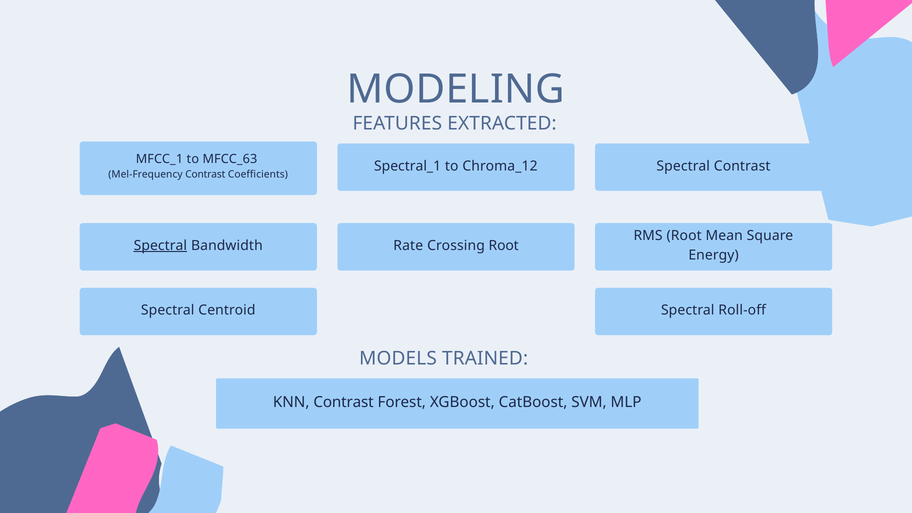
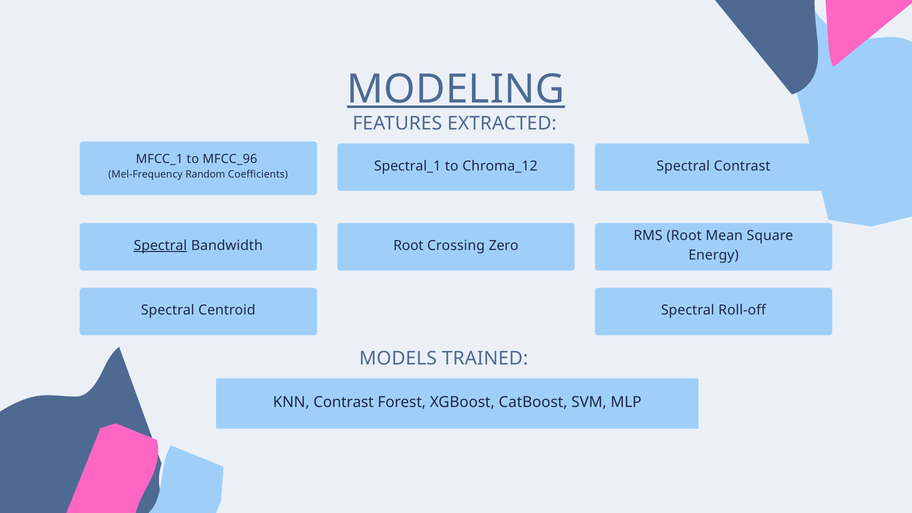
MODELING underline: none -> present
MFCC_63: MFCC_63 -> MFCC_96
Mel-Frequency Contrast: Contrast -> Random
Rate at (408, 246): Rate -> Root
Crossing Root: Root -> Zero
